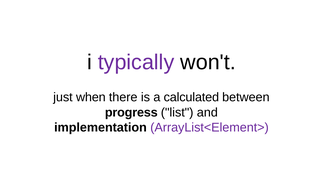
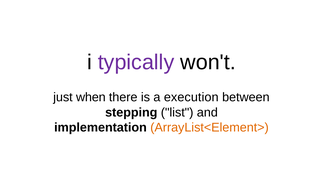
calculated: calculated -> execution
progress: progress -> stepping
ArrayList<Element> colour: purple -> orange
